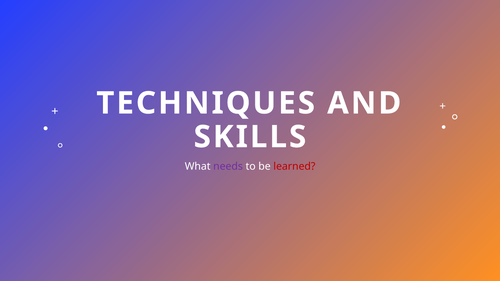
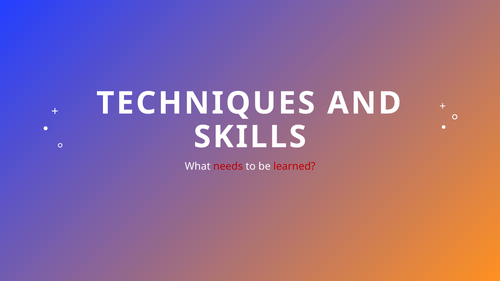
needs colour: purple -> red
